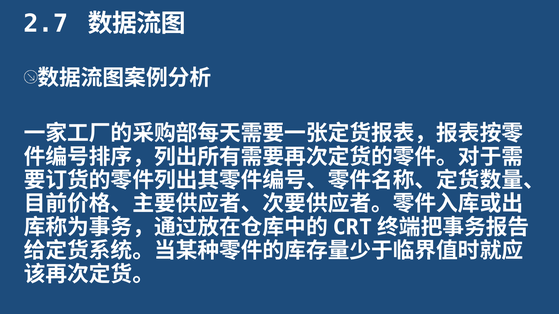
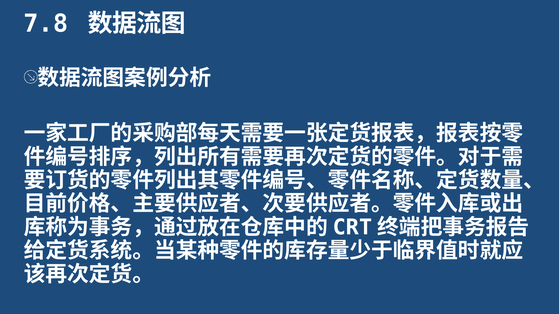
2.7: 2.7 -> 7.8
